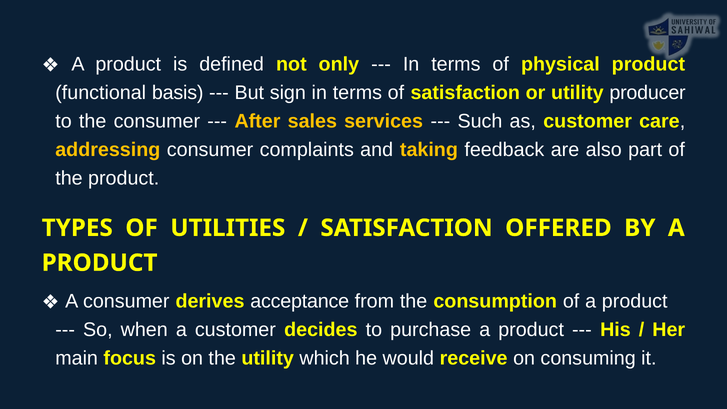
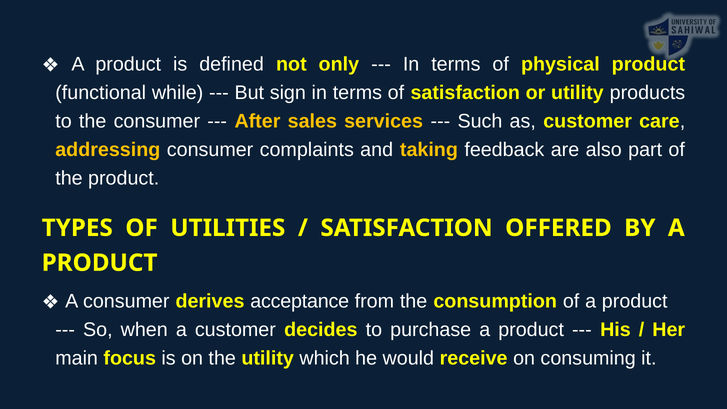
basis: basis -> while
producer: producer -> products
